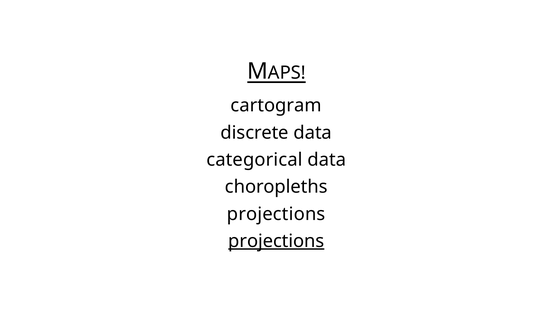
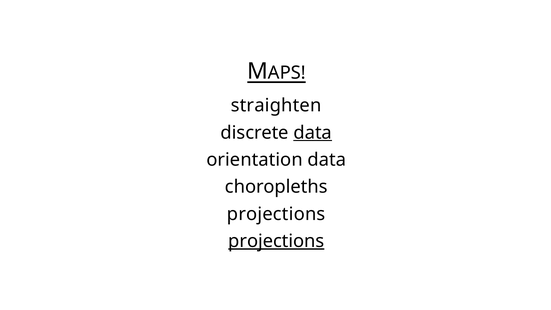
cartogram: cartogram -> straighten
data at (313, 133) underline: none -> present
categorical: categorical -> orientation
